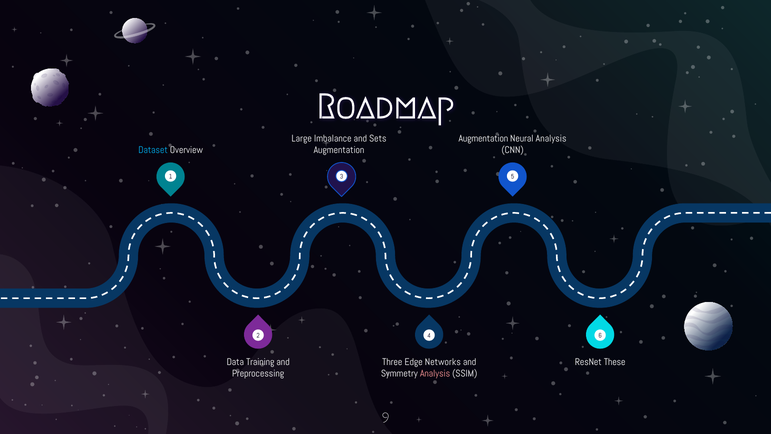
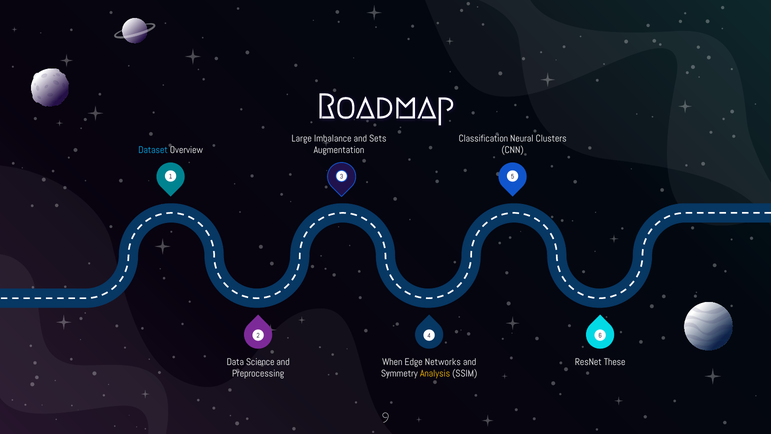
Augmentation at (483, 139): Augmentation -> Classification
Neural Analysis: Analysis -> Clusters
Training: Training -> Science
Three: Three -> When
Analysis at (435, 374) colour: pink -> yellow
